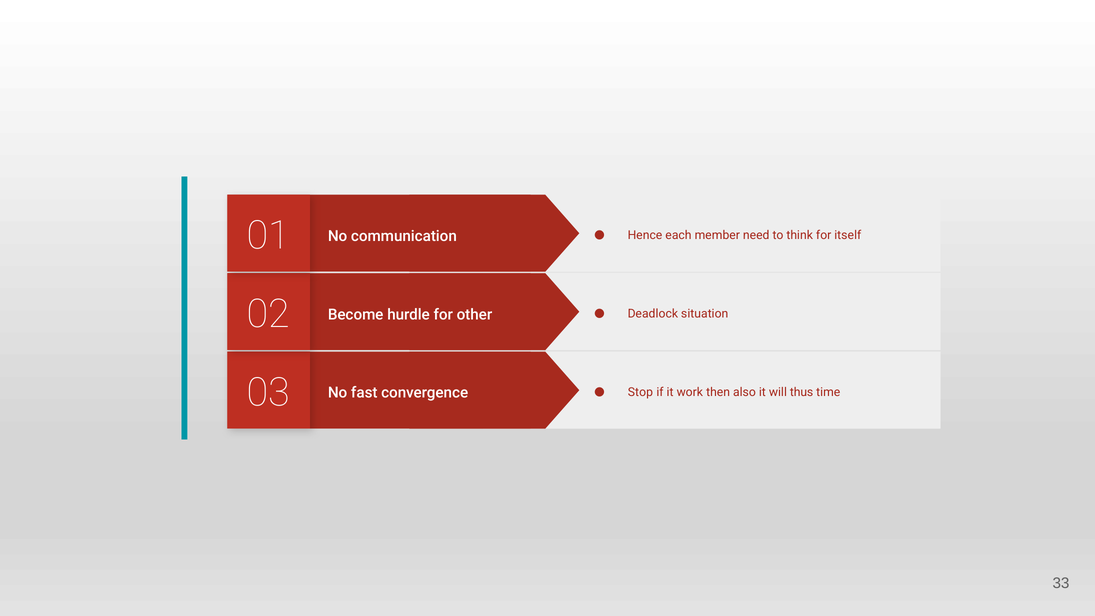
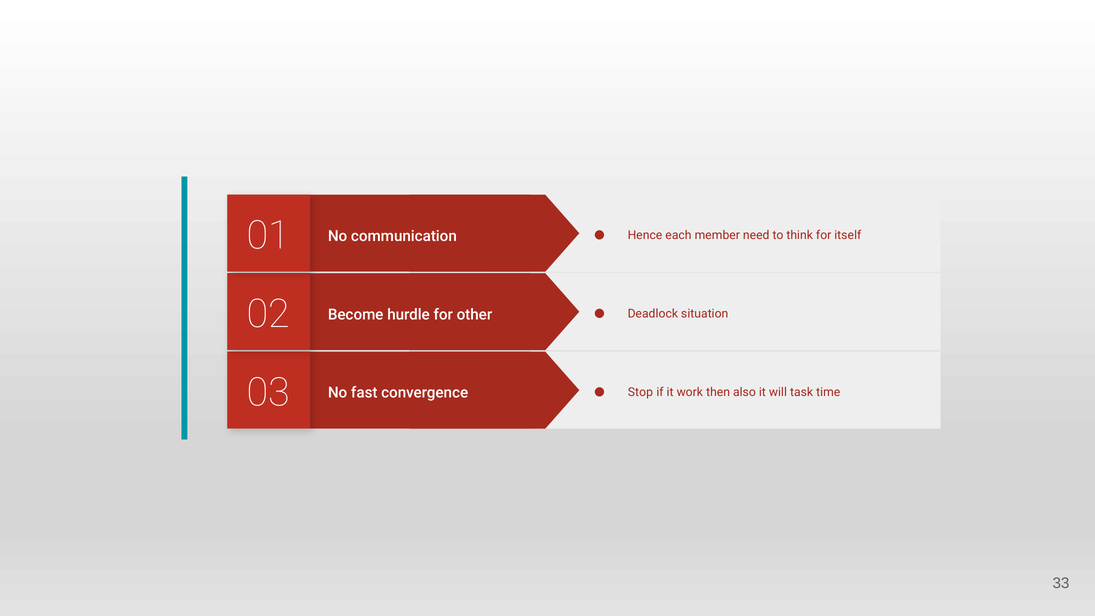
thus: thus -> task
